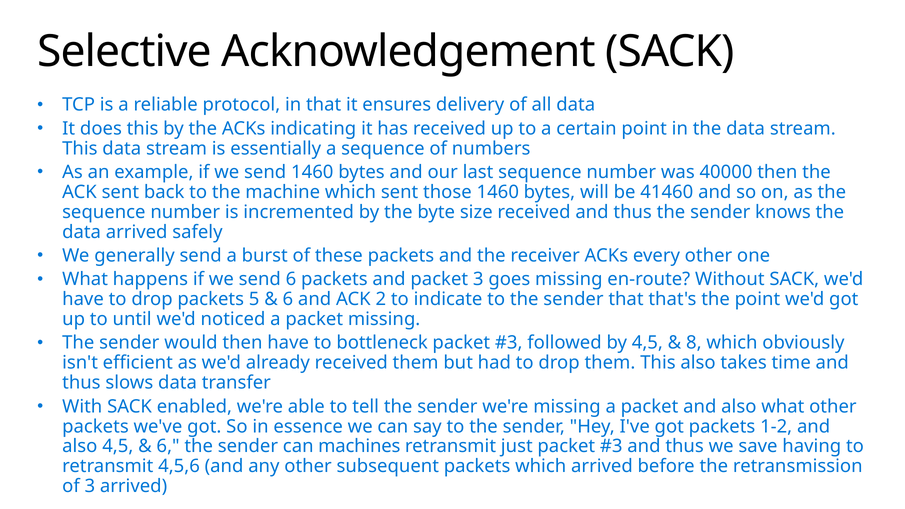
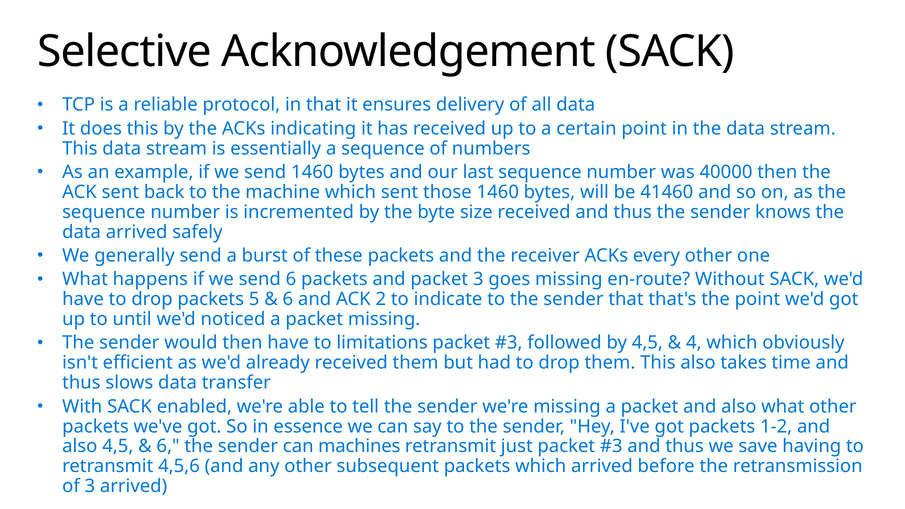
bottleneck: bottleneck -> limitations
8: 8 -> 4
